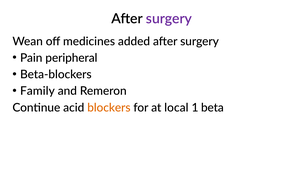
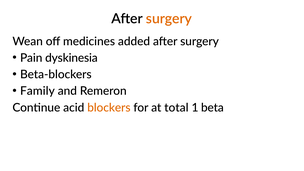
surgery at (169, 19) colour: purple -> orange
peripheral: peripheral -> dyskinesia
local: local -> total
